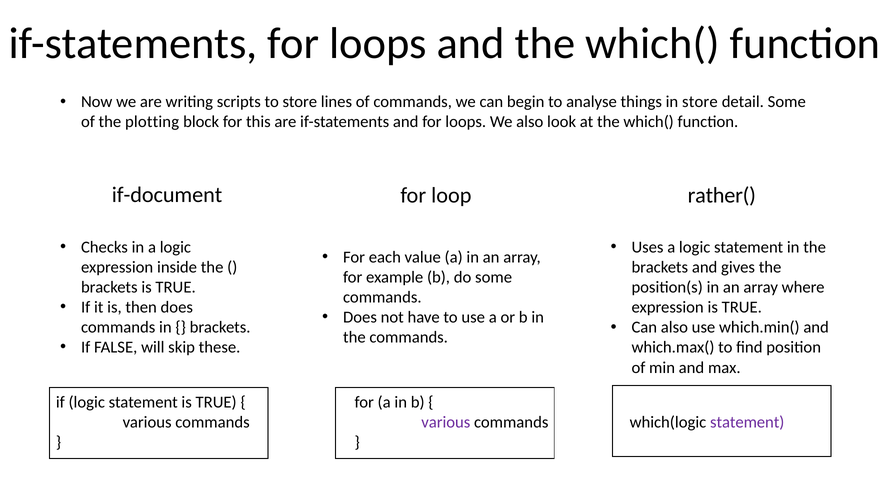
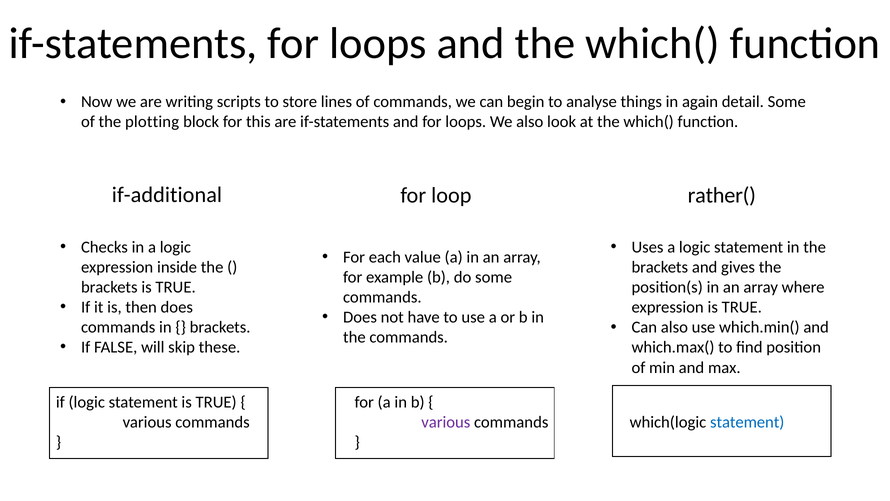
in store: store -> again
if-document: if-document -> if-additional
statement at (747, 422) colour: purple -> blue
